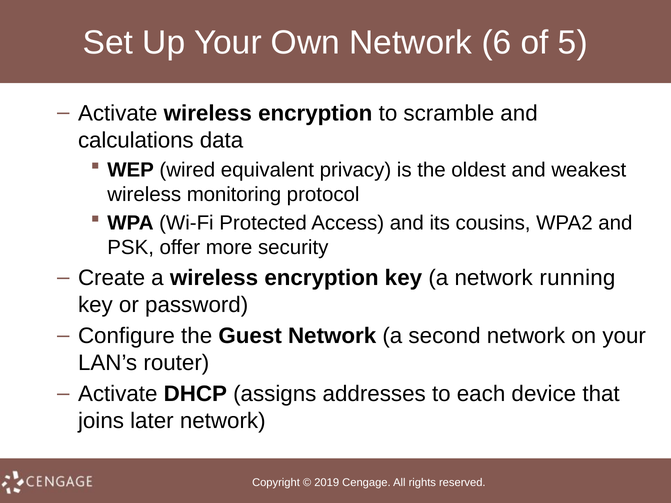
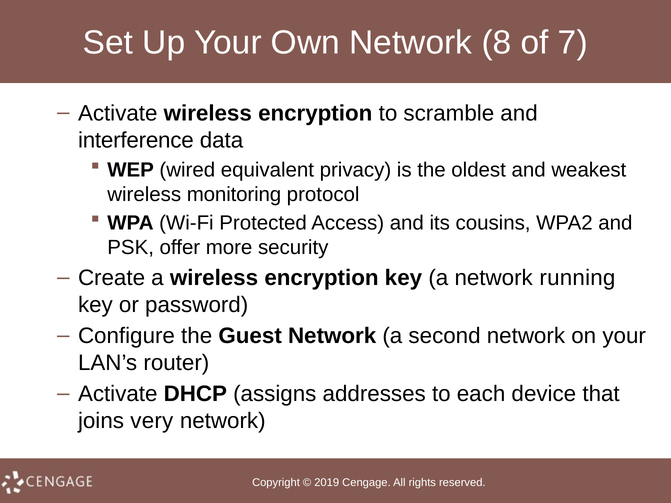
6: 6 -> 8
5: 5 -> 7
calculations: calculations -> interference
later: later -> very
